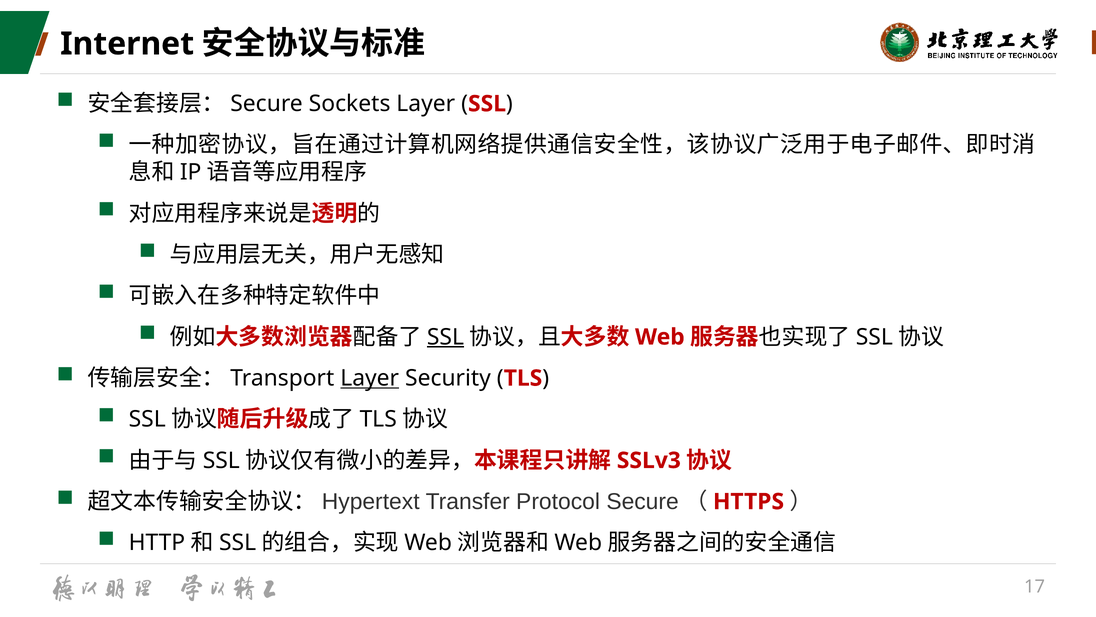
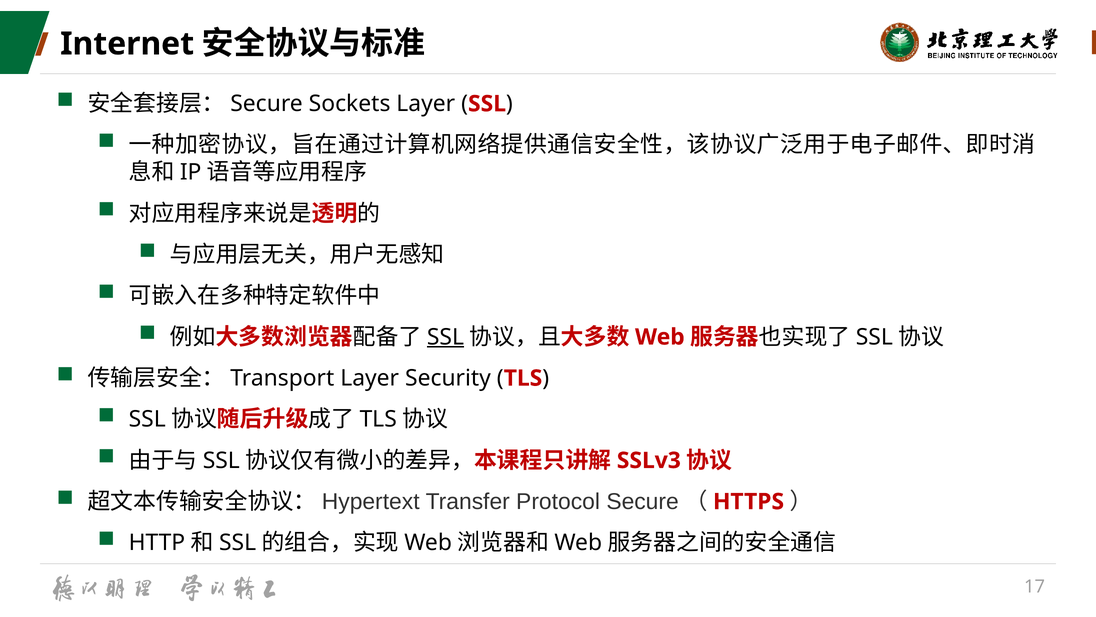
Layer at (370, 378) underline: present -> none
